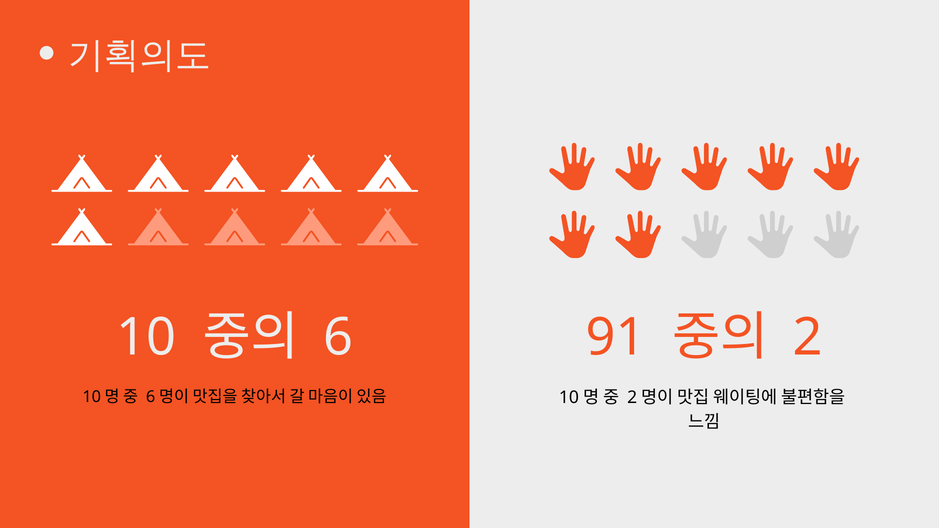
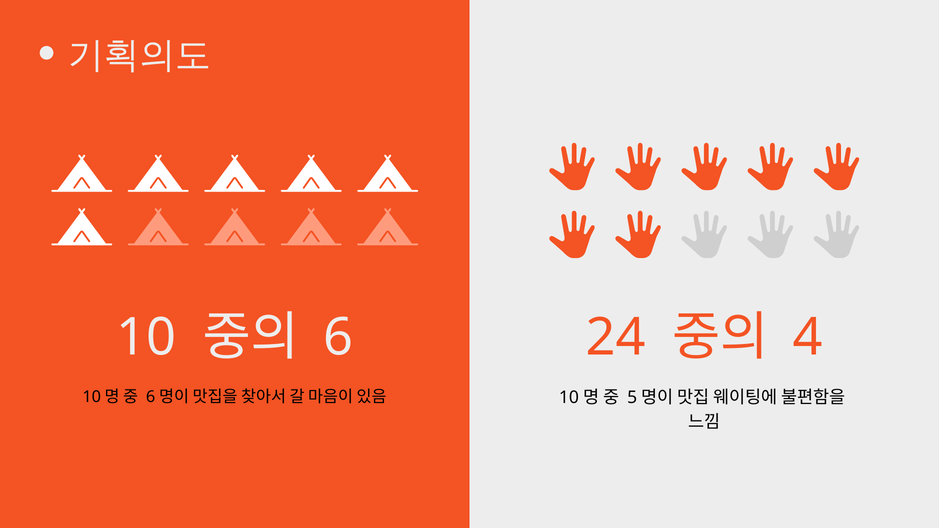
91: 91 -> 24
2 at (808, 338): 2 -> 4
2 at (632, 397): 2 -> 5
